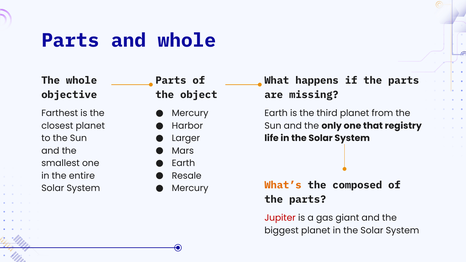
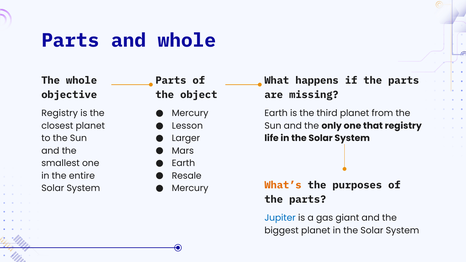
Farthest at (60, 113): Farthest -> Registry
Harbor: Harbor -> Lesson
composed: composed -> purposes
Jupiter colour: red -> blue
